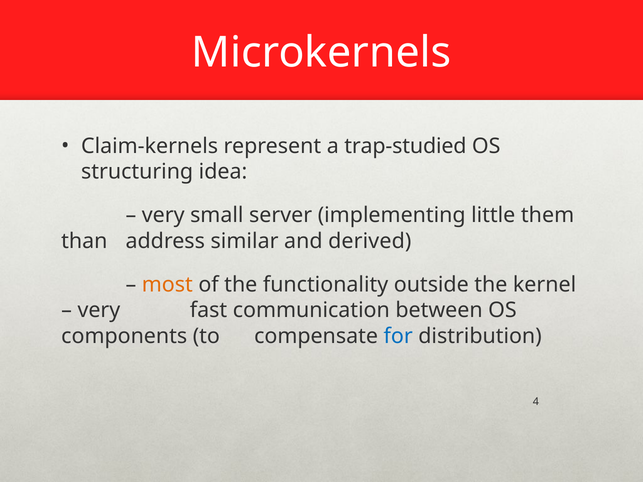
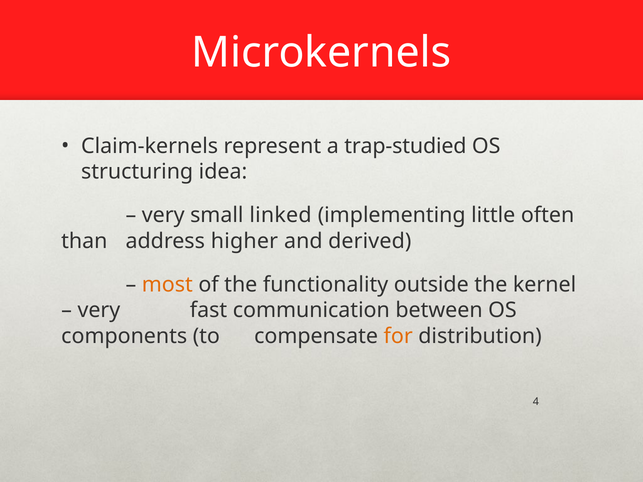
server: server -> linked
them: them -> often
similar: similar -> higher
for colour: blue -> orange
